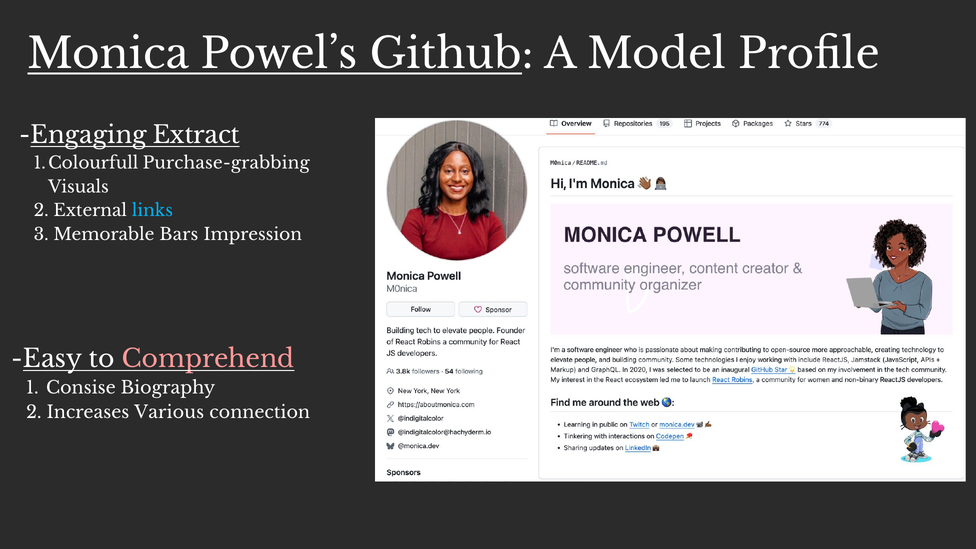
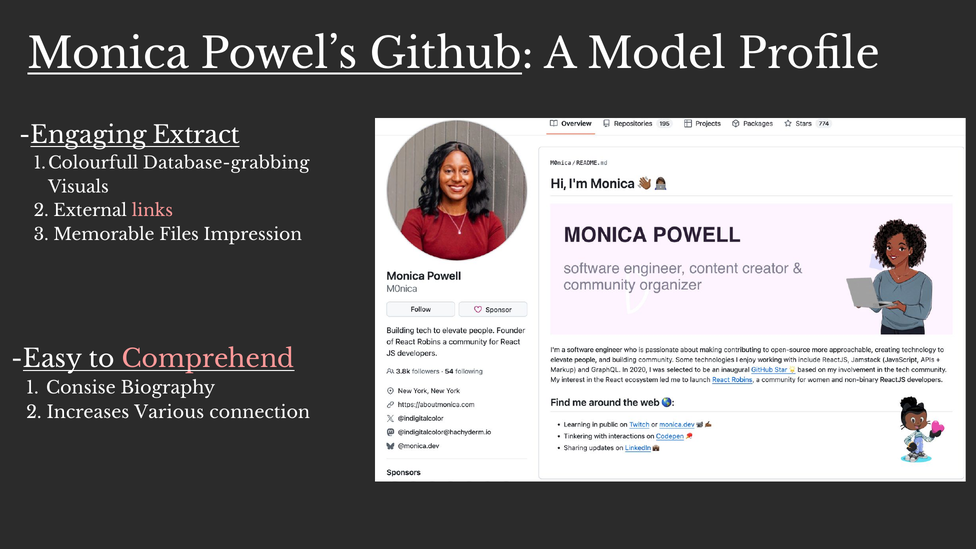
Purchase-grabbing: Purchase-grabbing -> Database-grabbing
links colour: light blue -> pink
Bars: Bars -> Files
